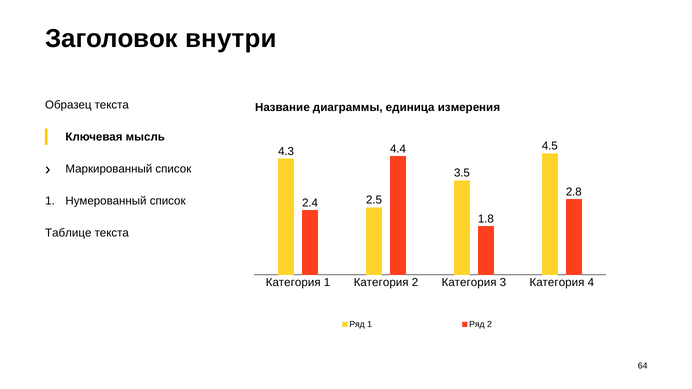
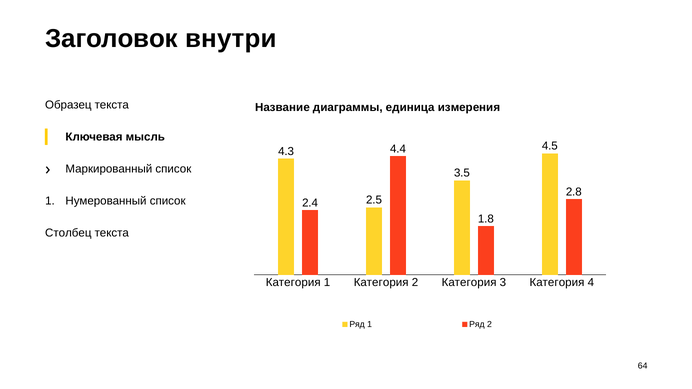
Таблице: Таблице -> Столбец
